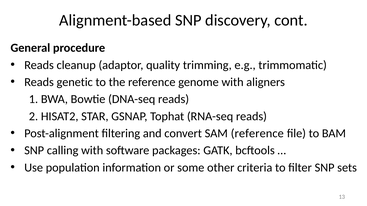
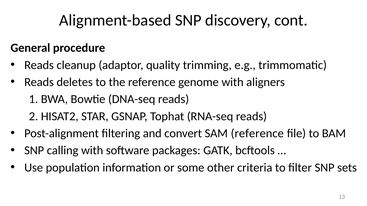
genetic: genetic -> deletes
